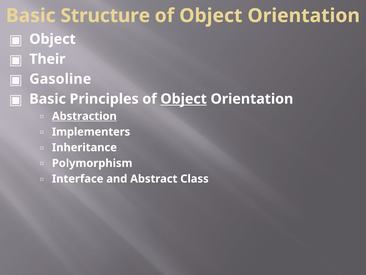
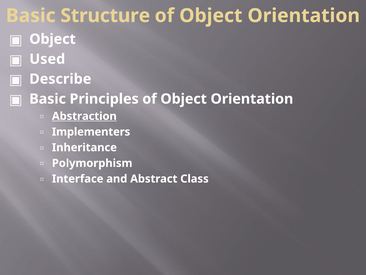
Their: Their -> Used
Gasoline: Gasoline -> Describe
Object at (184, 99) underline: present -> none
